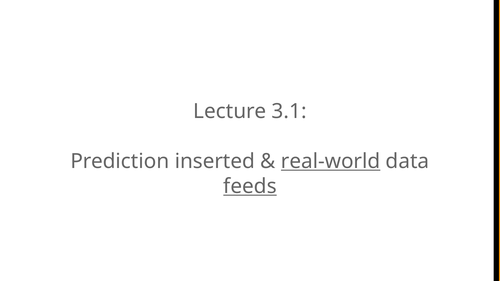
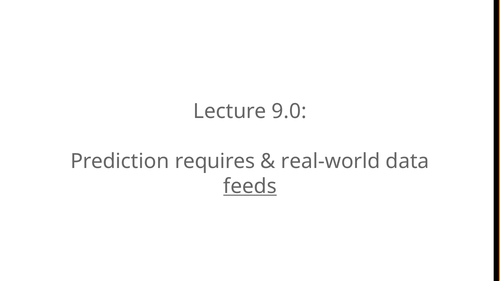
3.1: 3.1 -> 9.0
inserted: inserted -> requires
real-world underline: present -> none
